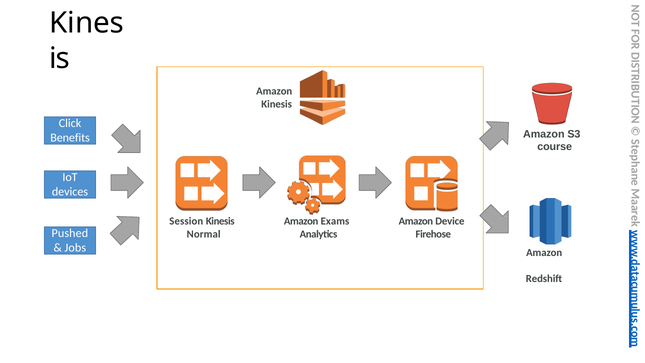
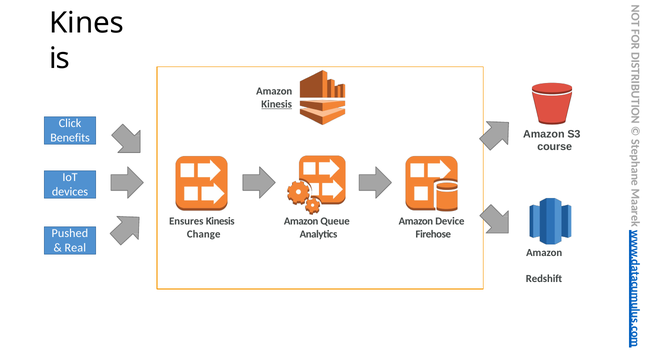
Kinesis at (277, 104) underline: none -> present
Session: Session -> Ensures
Exams: Exams -> Queue
Normal: Normal -> Change
Jobs: Jobs -> Real
